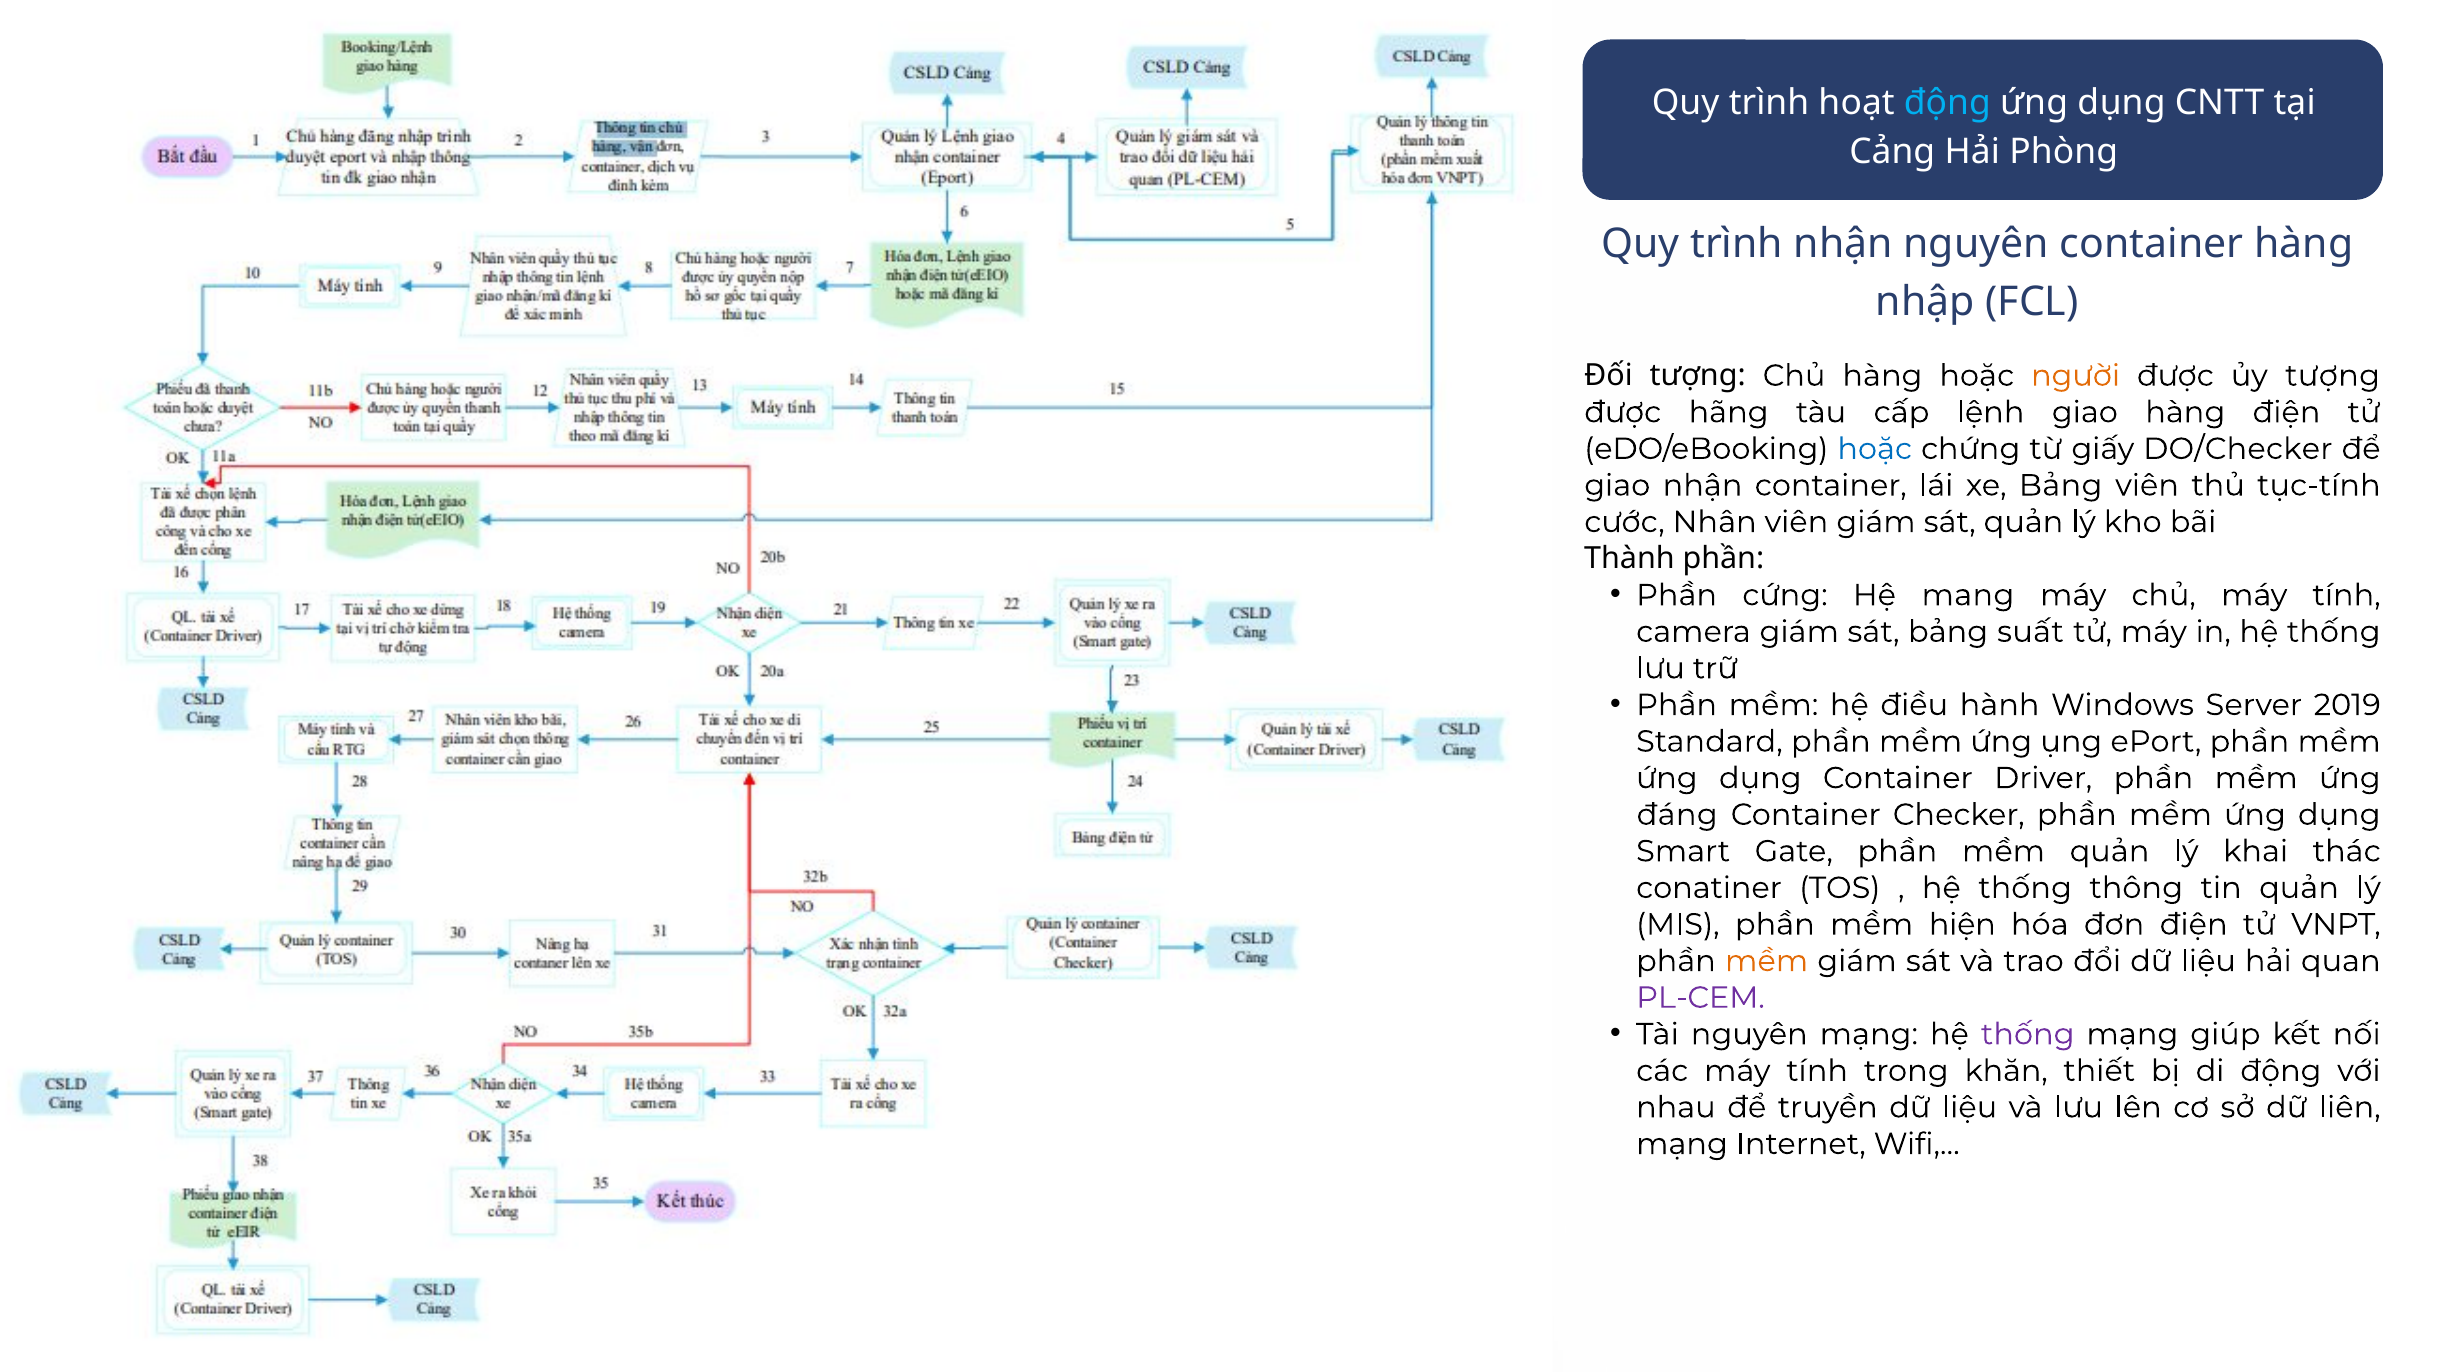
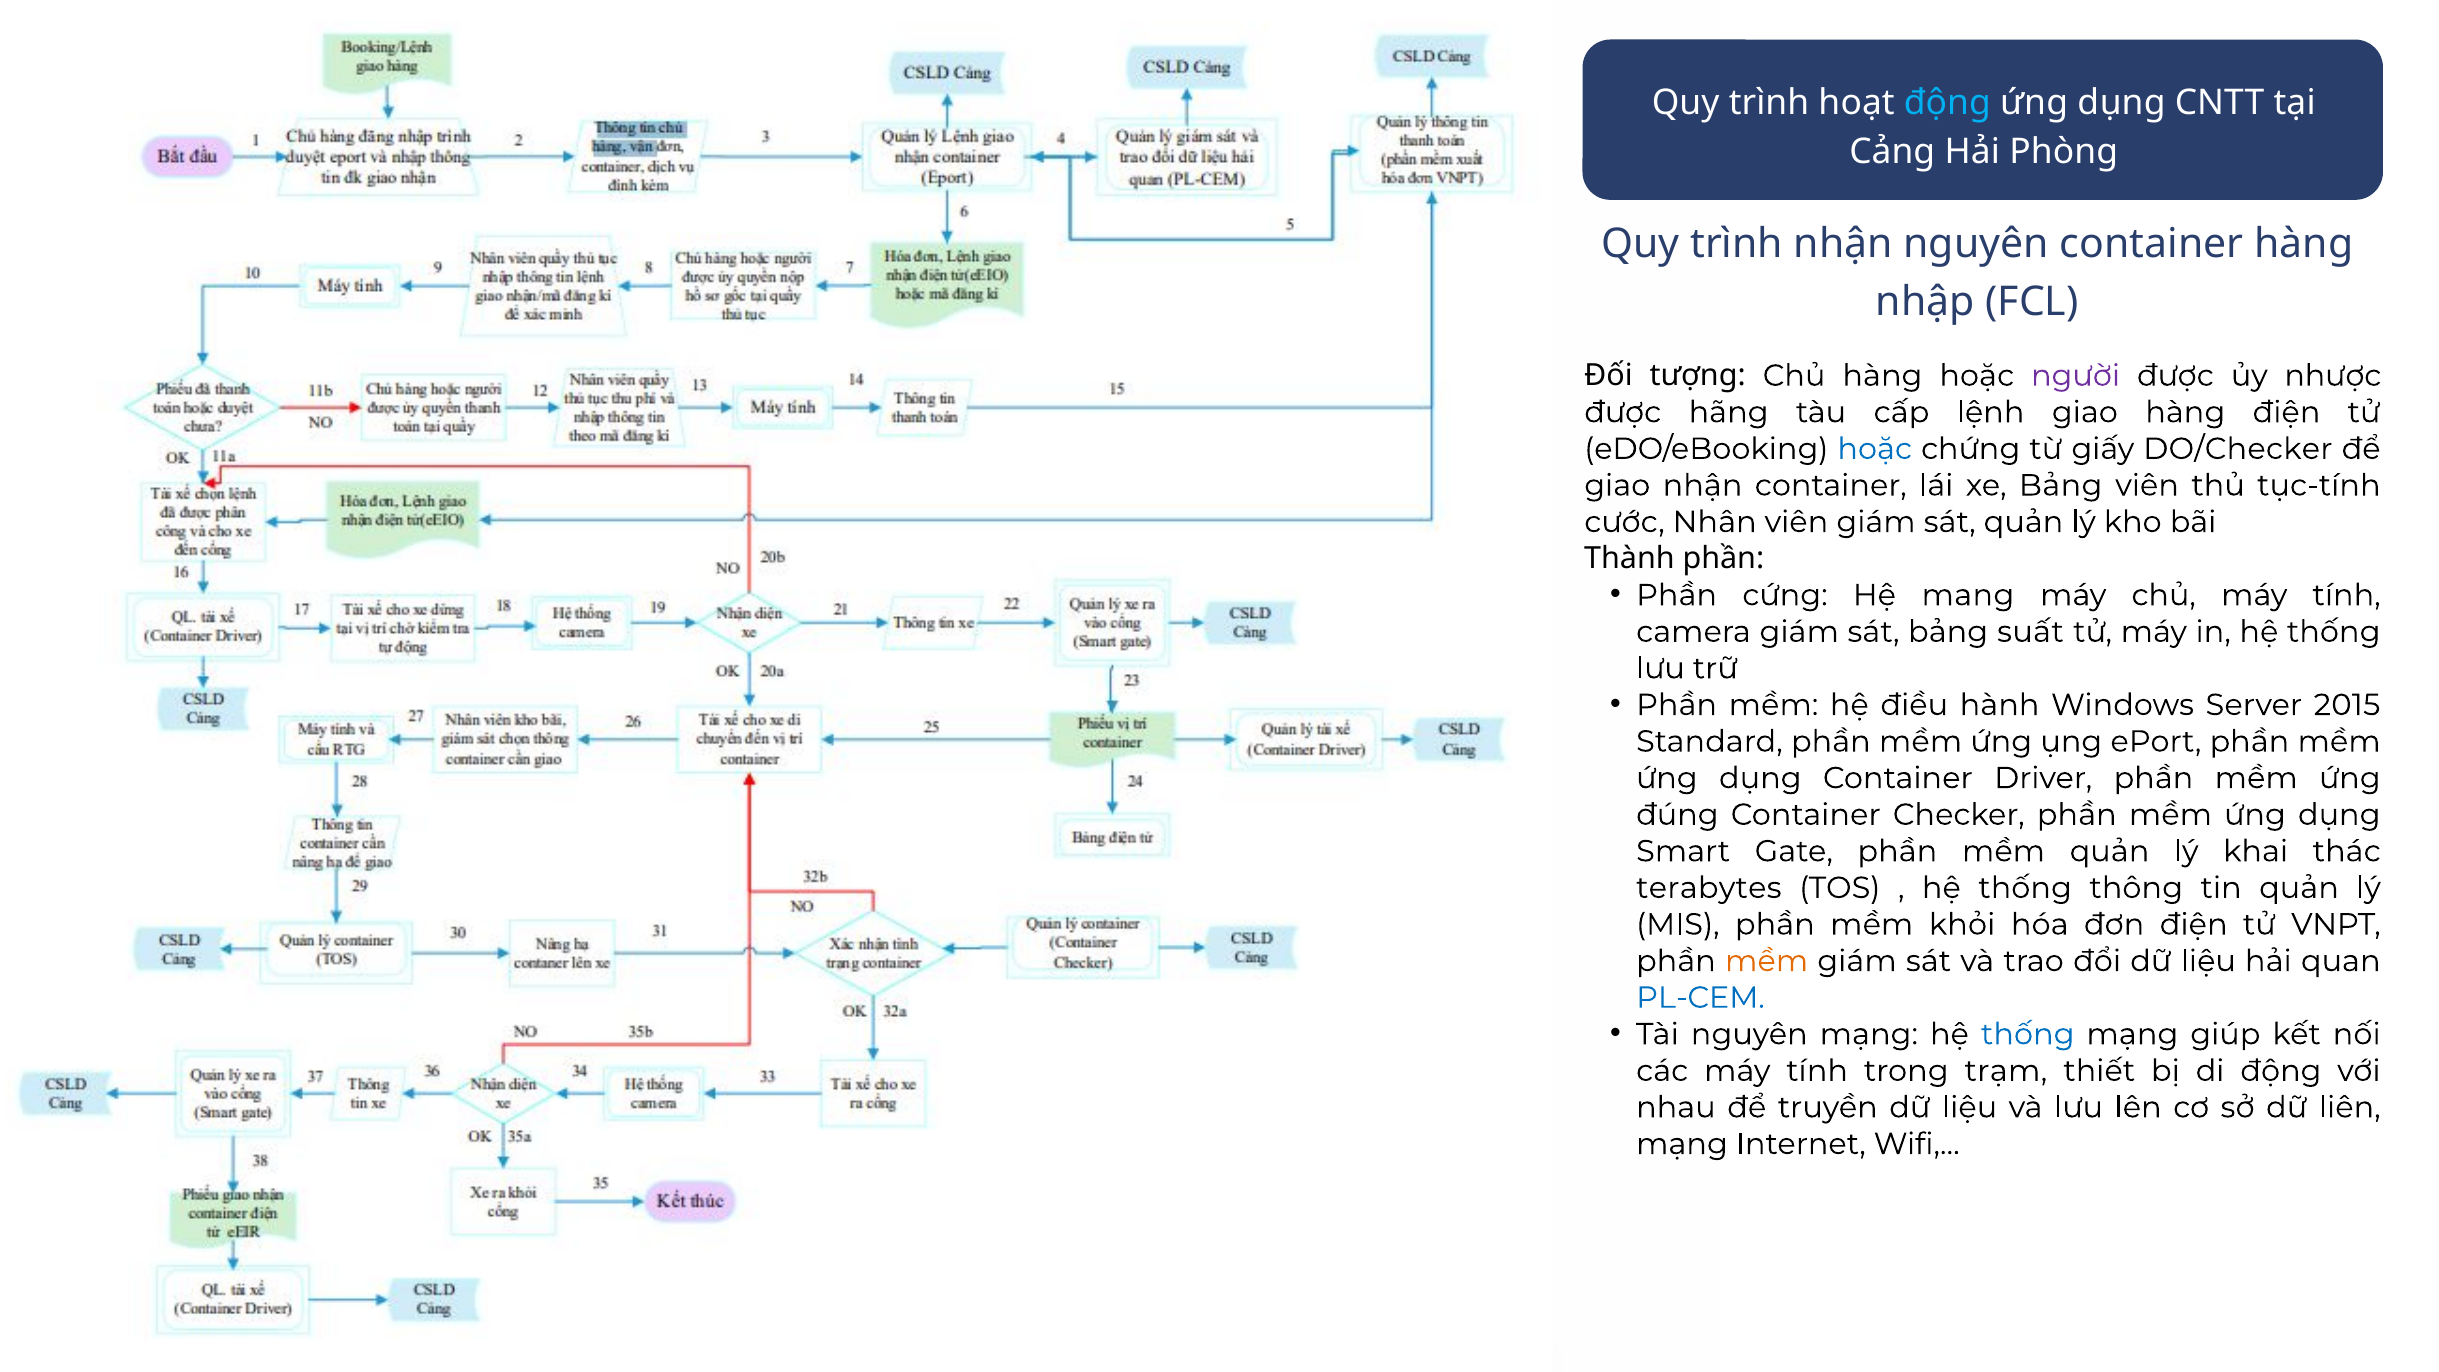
người colour: orange -> purple
ủy tượng: tượng -> nhược
2019: 2019 -> 2015
đáng: đáng -> đúng
conatiner: conatiner -> terabytes
hiện: hiện -> khỏi
PL-CEM colour: purple -> blue
thống at (2028, 1034) colour: purple -> blue
khăn: khăn -> trạm
